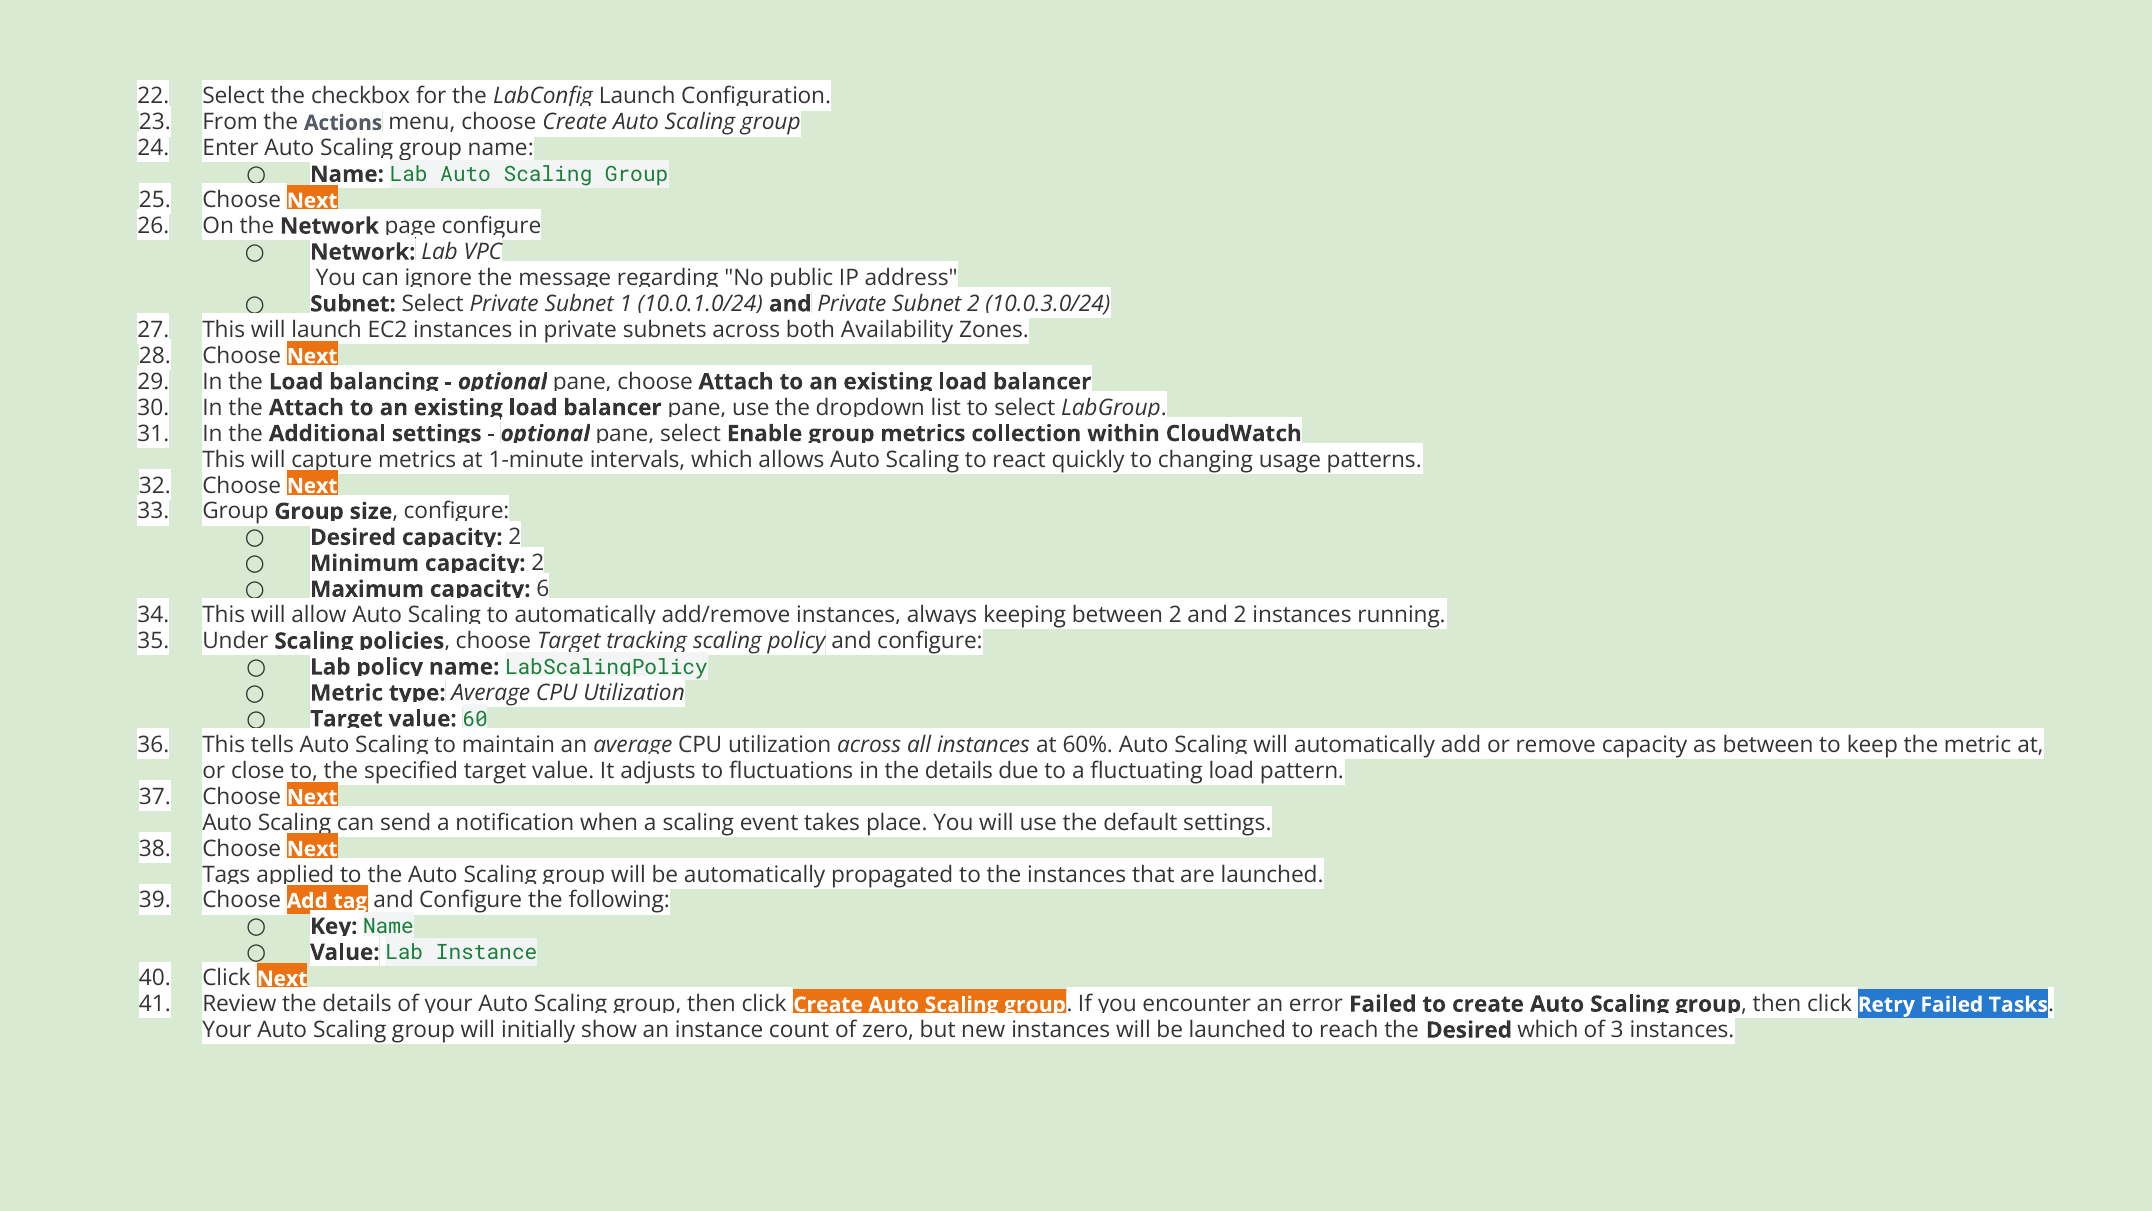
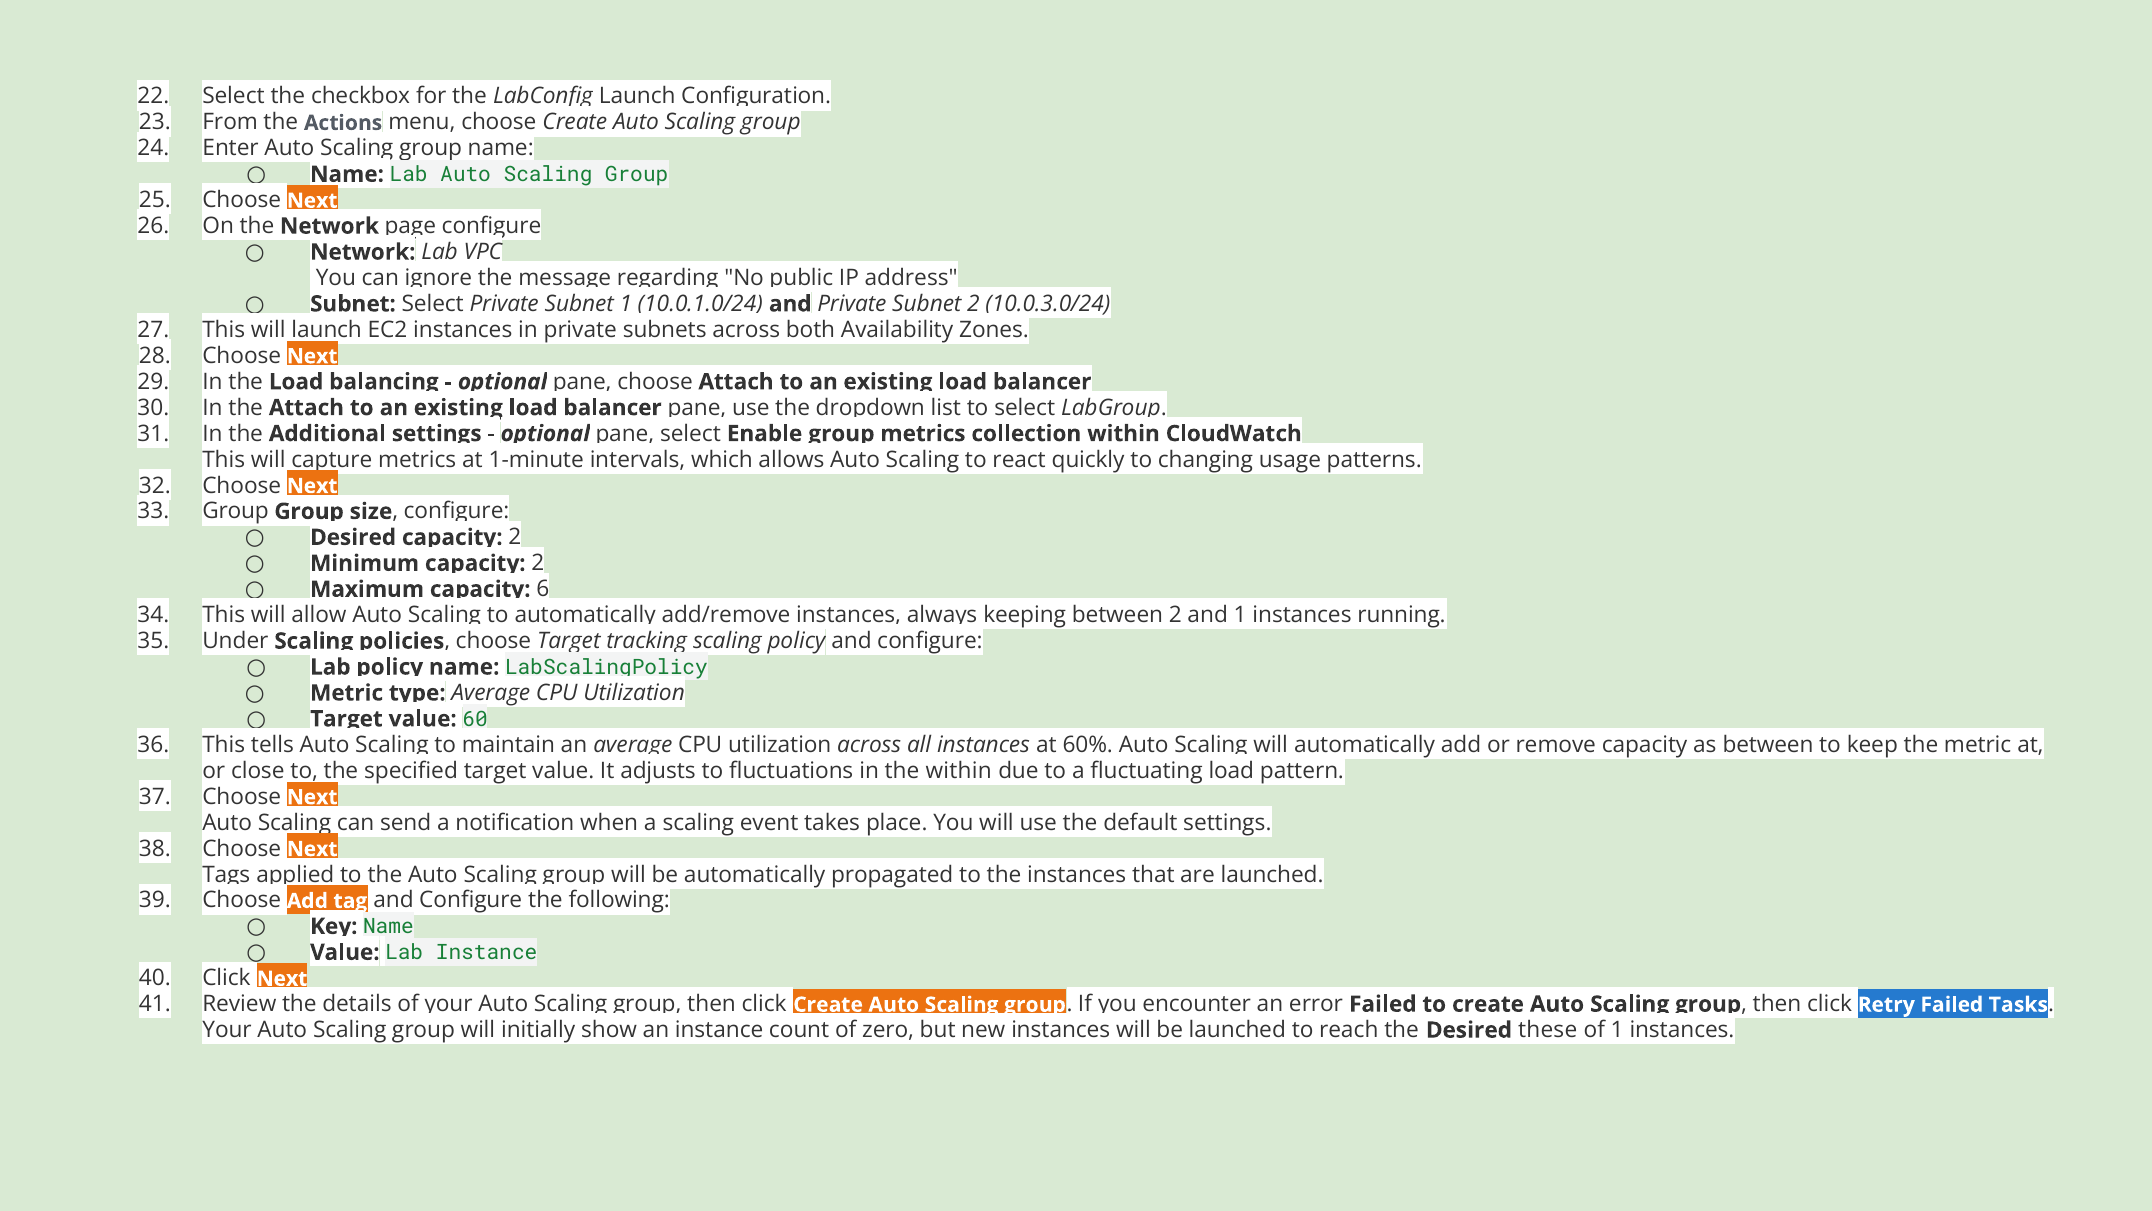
and 2: 2 -> 1
in the details: details -> within
Desired which: which -> these
of 3: 3 -> 1
